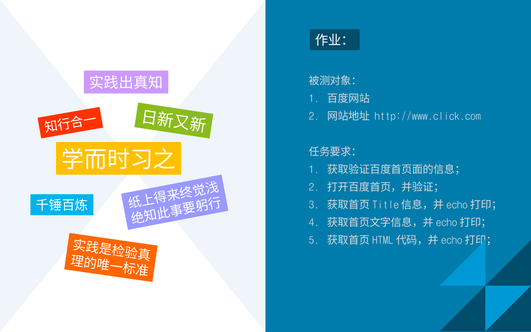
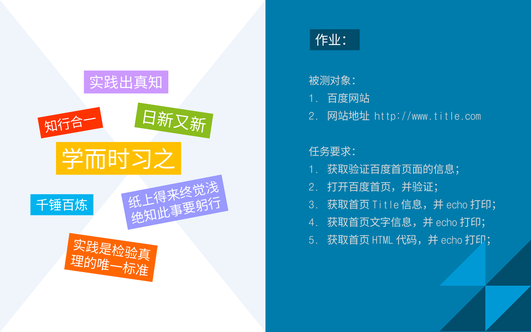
http://www.click.com: http://www.click.com -> http://www.title.com
